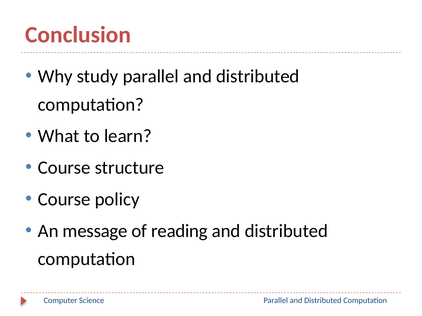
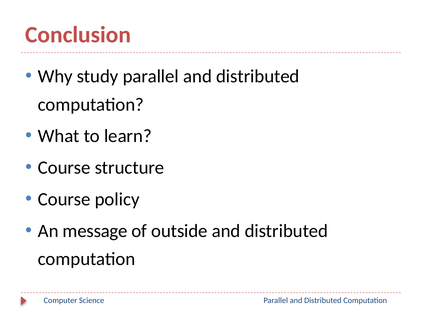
reading: reading -> outside
